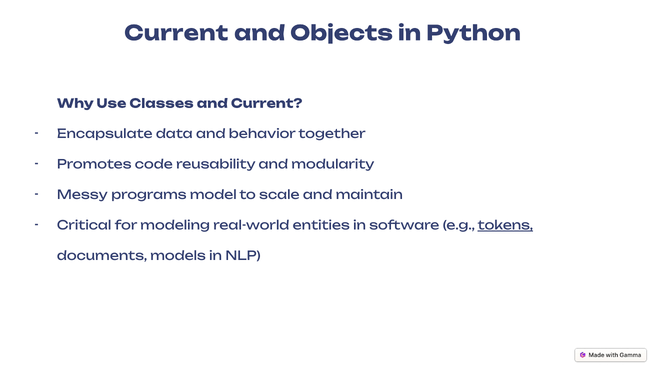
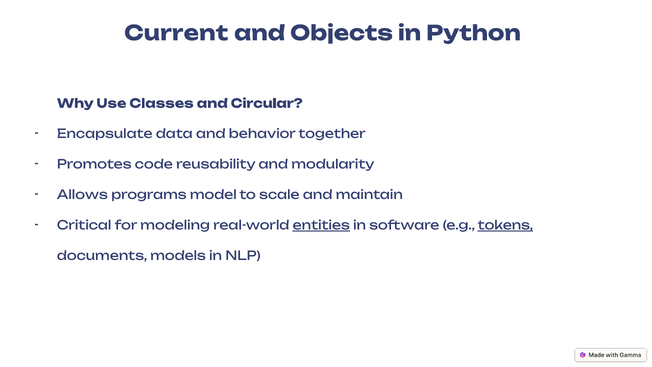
and Current: Current -> Circular
Messy: Messy -> Allows
entities underline: none -> present
